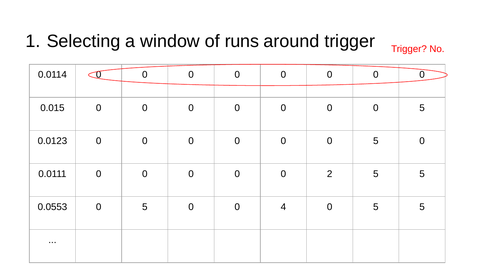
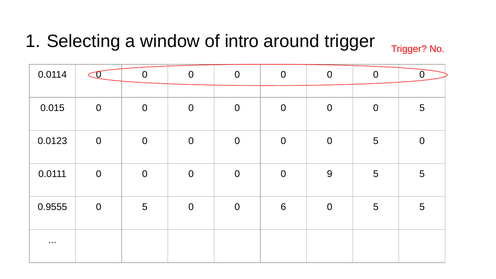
runs: runs -> intro
2: 2 -> 9
0.0553: 0.0553 -> 0.9555
4: 4 -> 6
